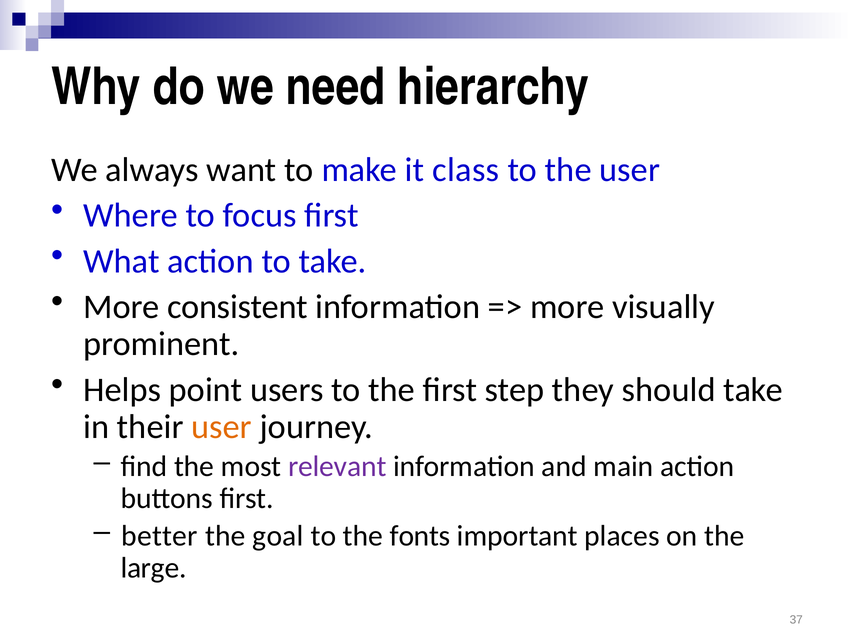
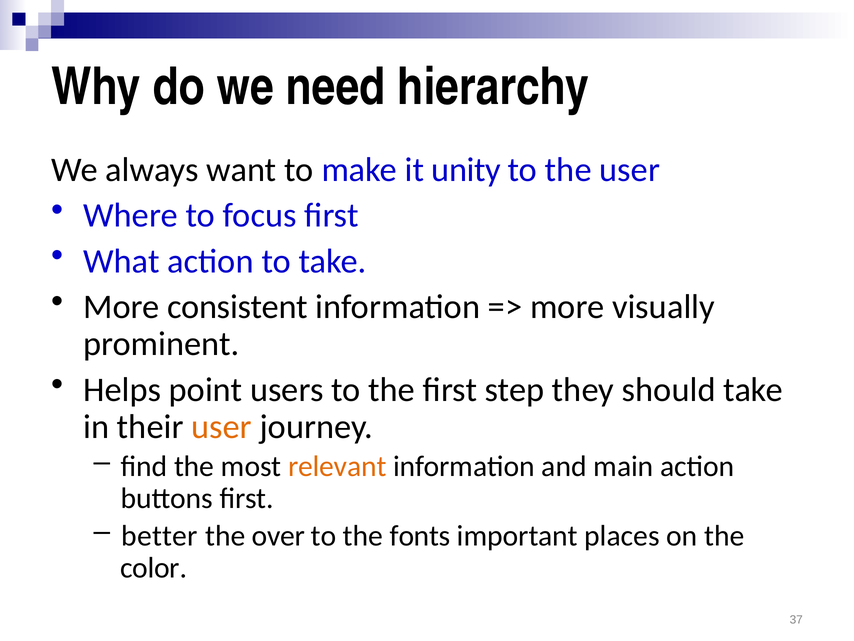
class: class -> unity
relevant colour: purple -> orange
goal: goal -> over
large: large -> color
